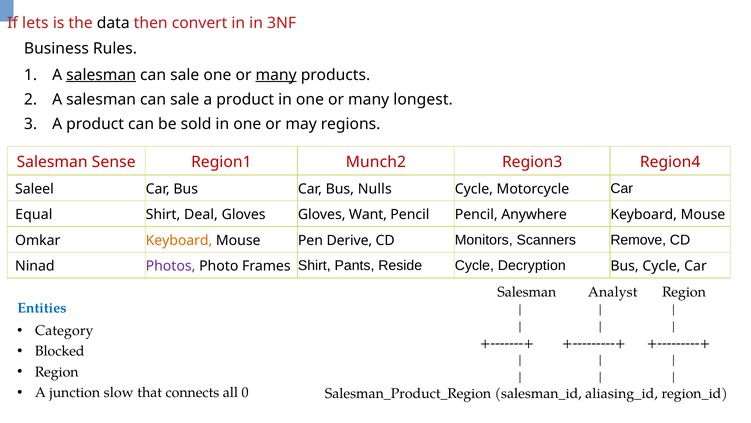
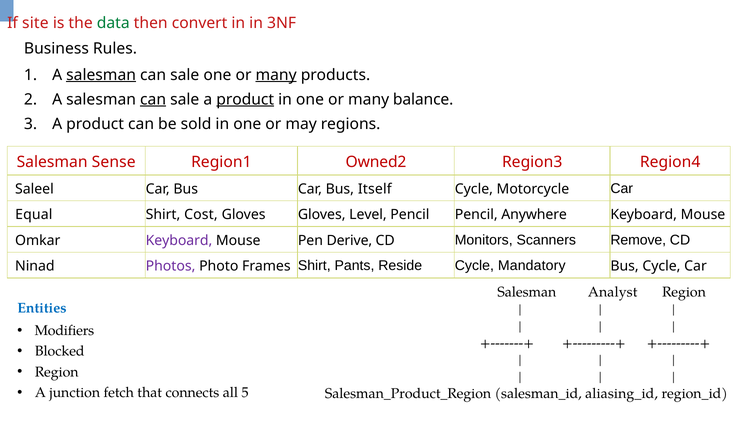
lets: lets -> site
data colour: black -> green
can at (153, 99) underline: none -> present
product at (245, 99) underline: none -> present
longest: longest -> balance
Munch2: Munch2 -> Owned2
Nulls: Nulls -> Itself
Deal: Deal -> Cost
Want: Want -> Level
Keyboard at (179, 240) colour: orange -> purple
Decryption: Decryption -> Mandatory
Category: Category -> Modifiers
slow: slow -> fetch
0: 0 -> 5
